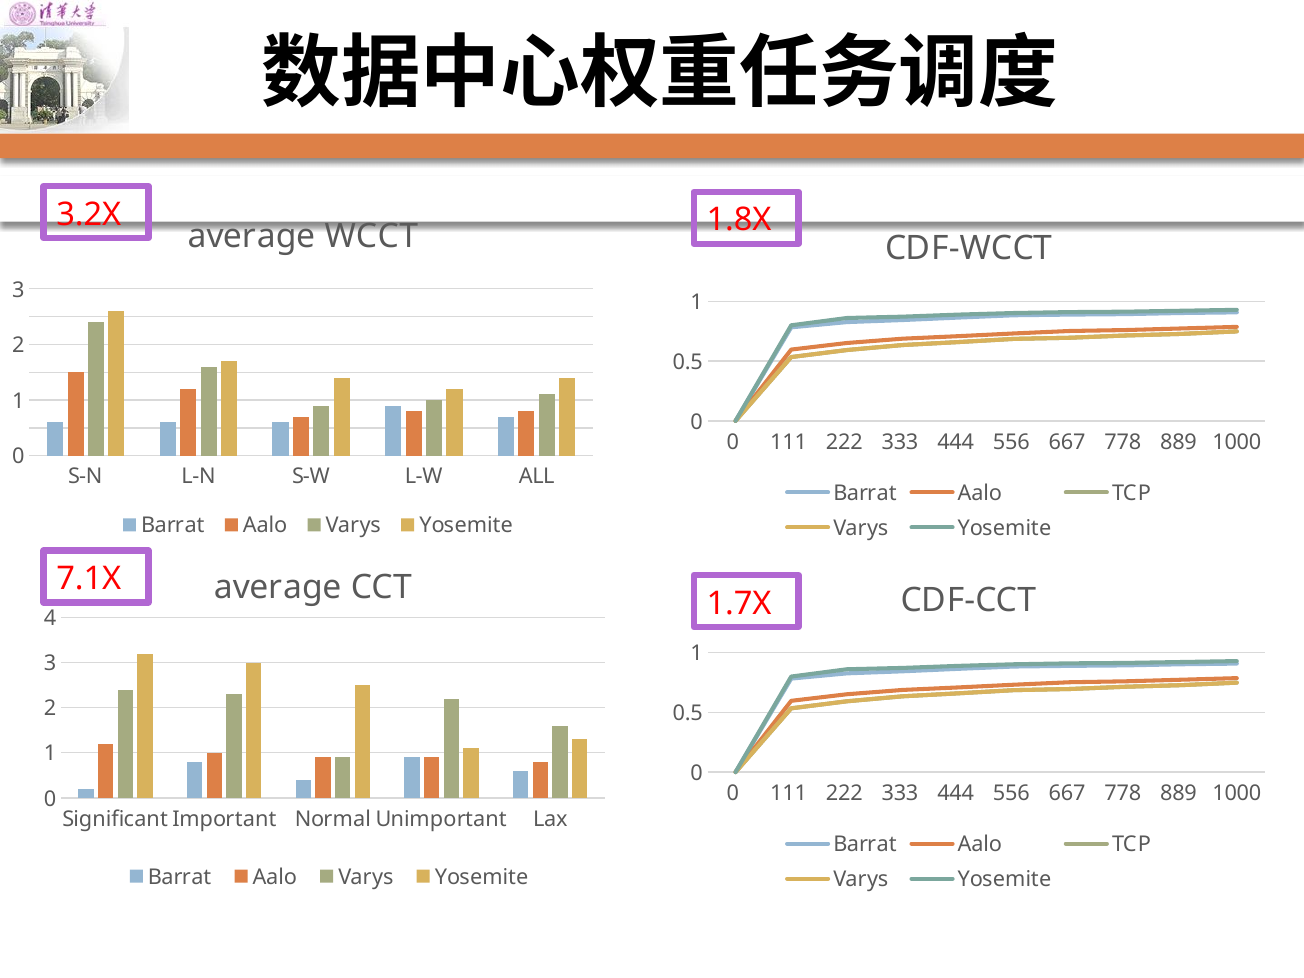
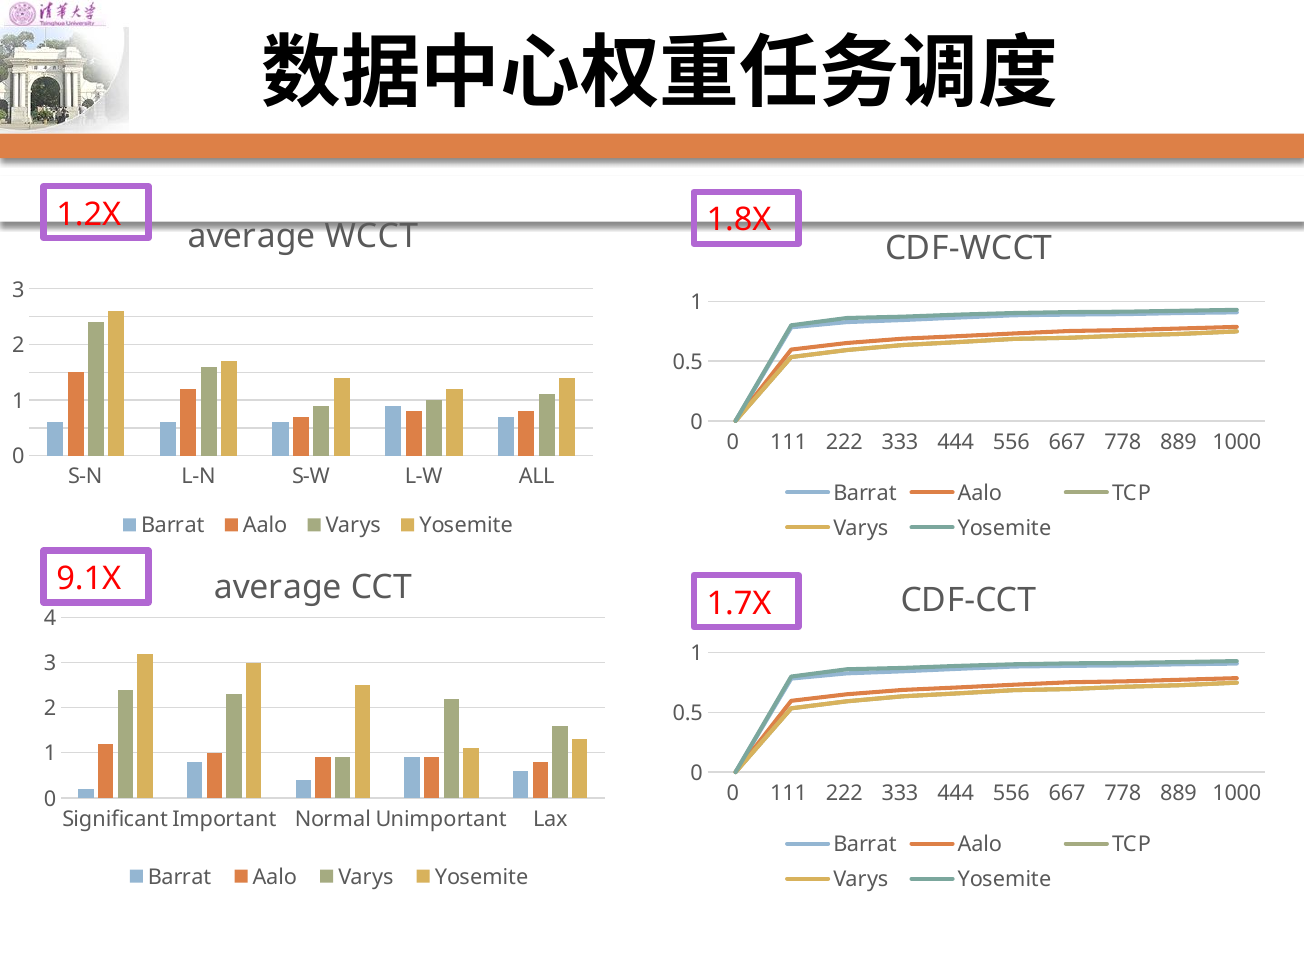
3.2X: 3.2X -> 1.2X
7.1X: 7.1X -> 9.1X
